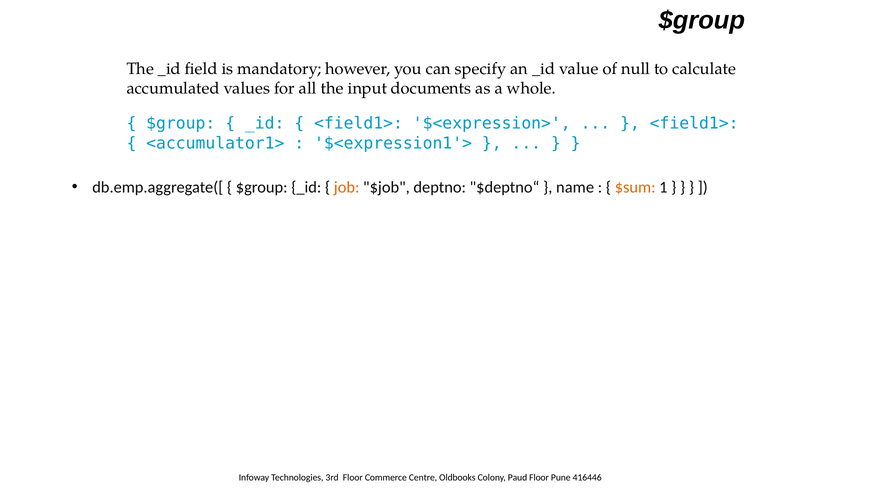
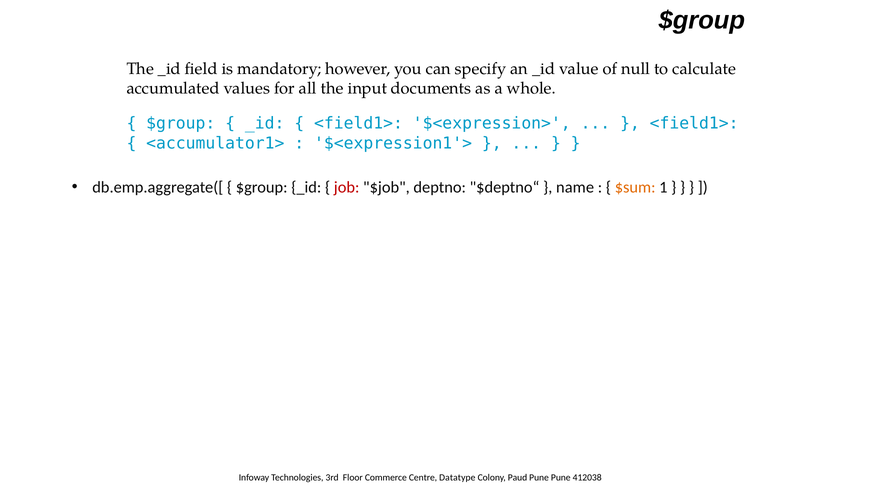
job colour: orange -> red
Oldbooks: Oldbooks -> Datatype
Paud Floor: Floor -> Pune
416446: 416446 -> 412038
